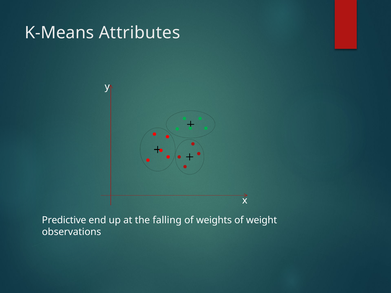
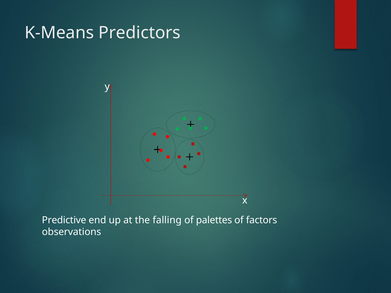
Attributes: Attributes -> Predictors
weights: weights -> palettes
weight: weight -> factors
